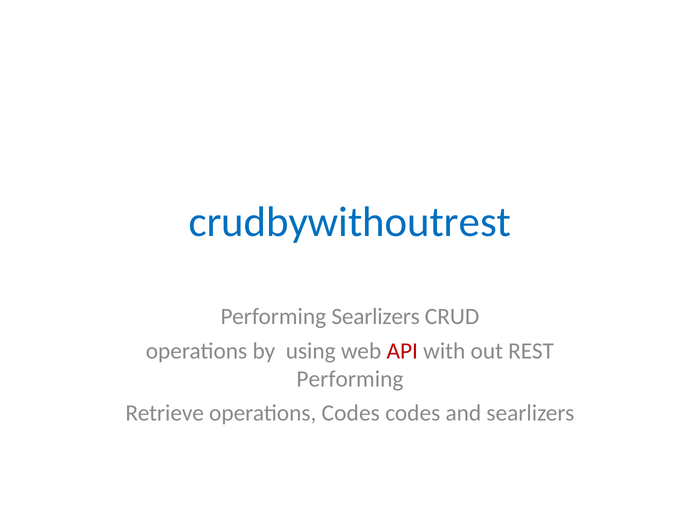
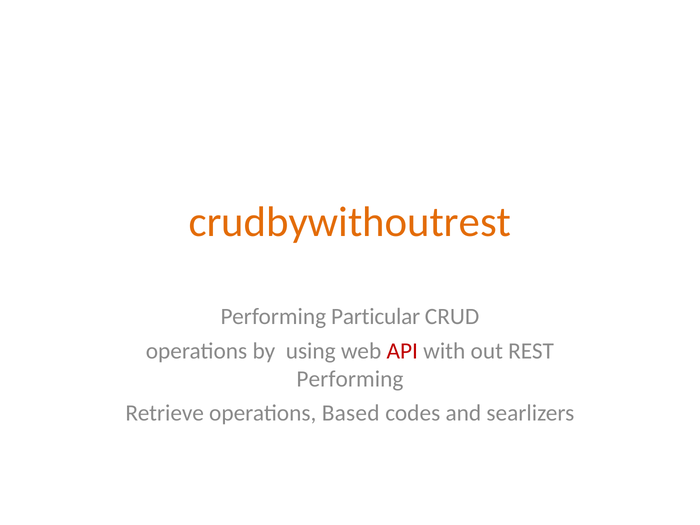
crudbywithoutrest colour: blue -> orange
Performing Searlizers: Searlizers -> Particular
operations Codes: Codes -> Based
